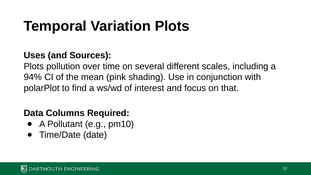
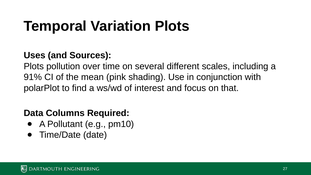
94%: 94% -> 91%
